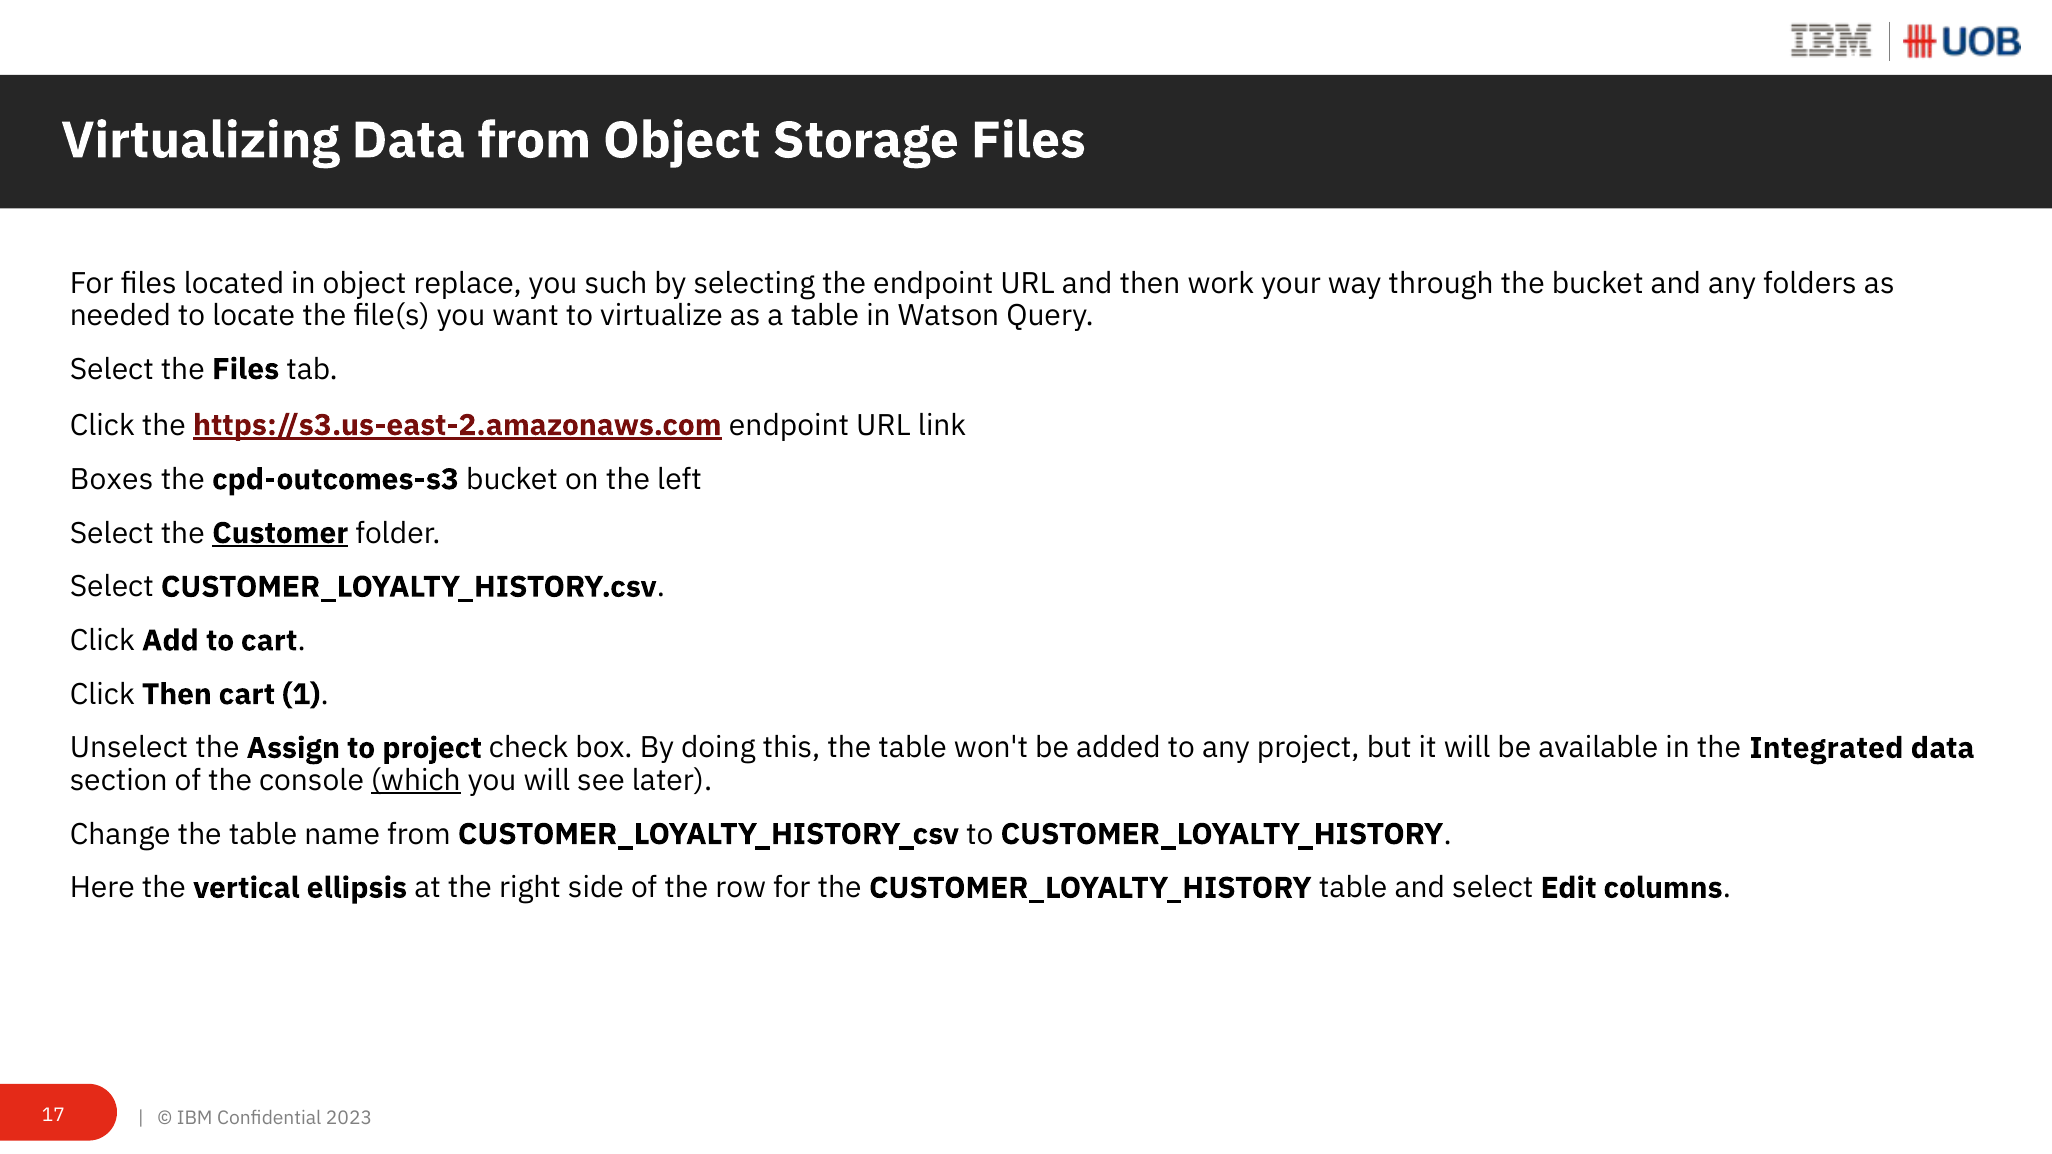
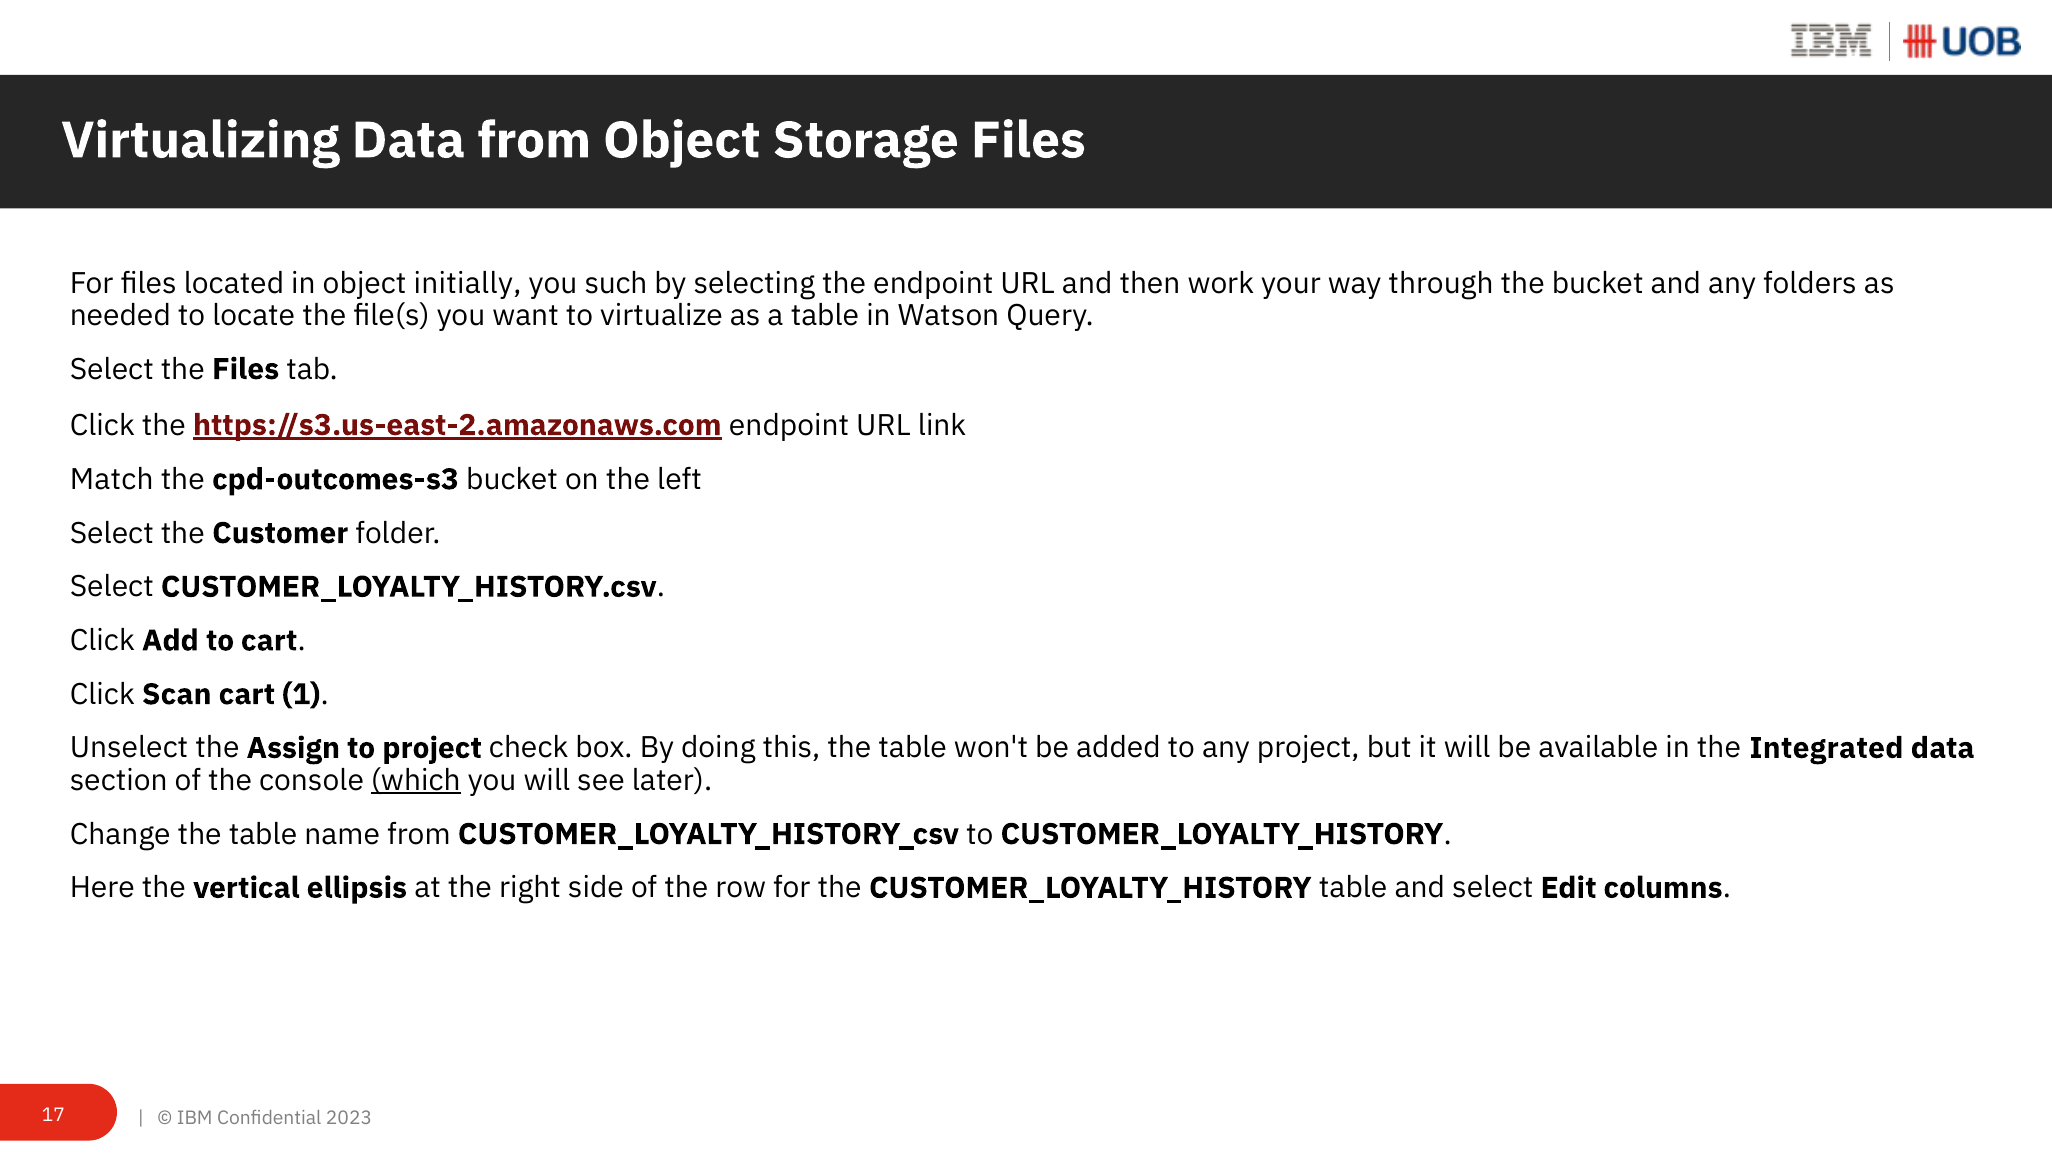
replace: replace -> initially
Boxes: Boxes -> Match
Customer underline: present -> none
Click Then: Then -> Scan
